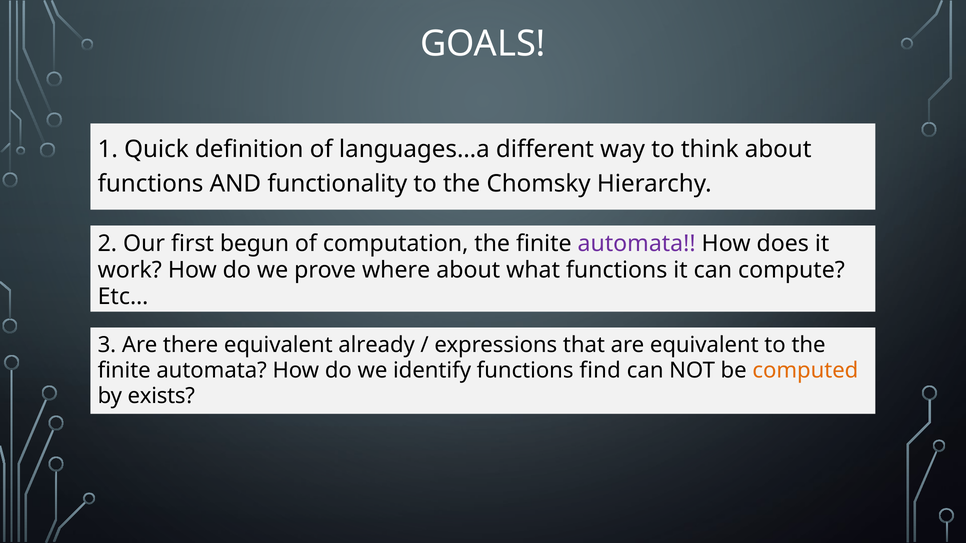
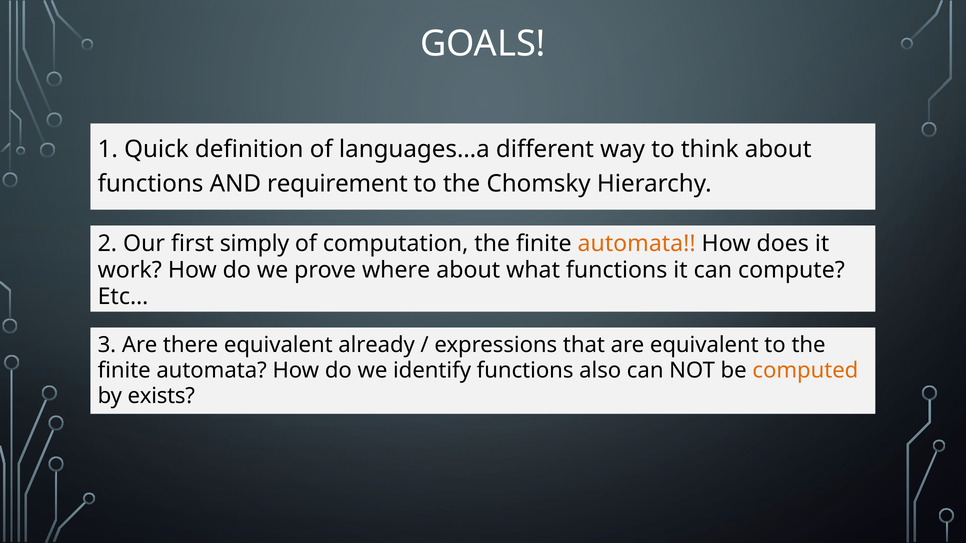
functionality: functionality -> requirement
begun: begun -> simply
automata at (637, 244) colour: purple -> orange
find: find -> also
